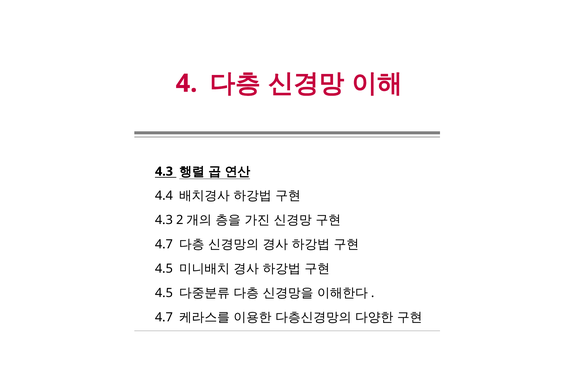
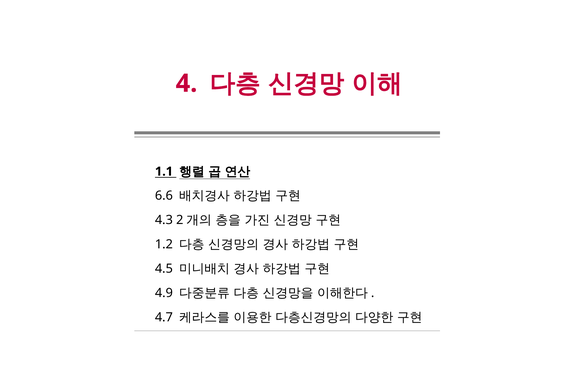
4.3 at (164, 171): 4.3 -> 1.1
4.4: 4.4 -> 6.6
4.7 at (164, 244): 4.7 -> 1.2
4.5 at (164, 292): 4.5 -> 4.9
